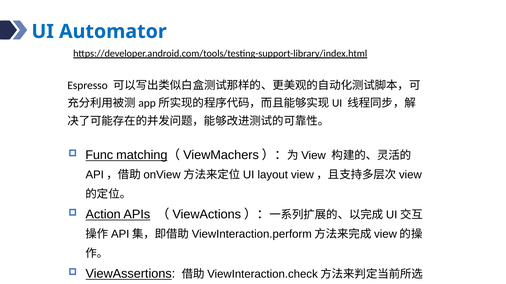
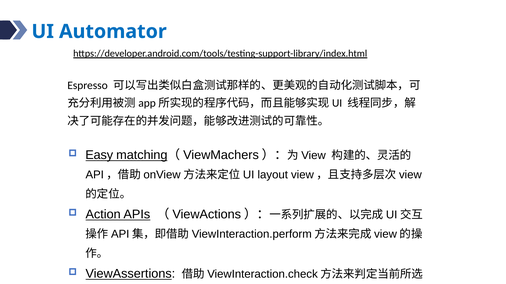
Func: Func -> Easy
